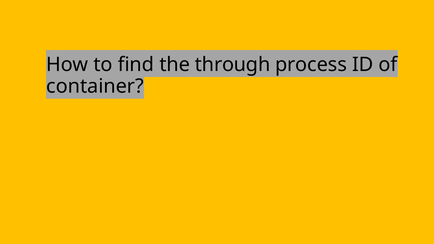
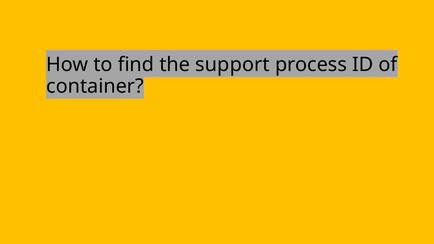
through: through -> support
